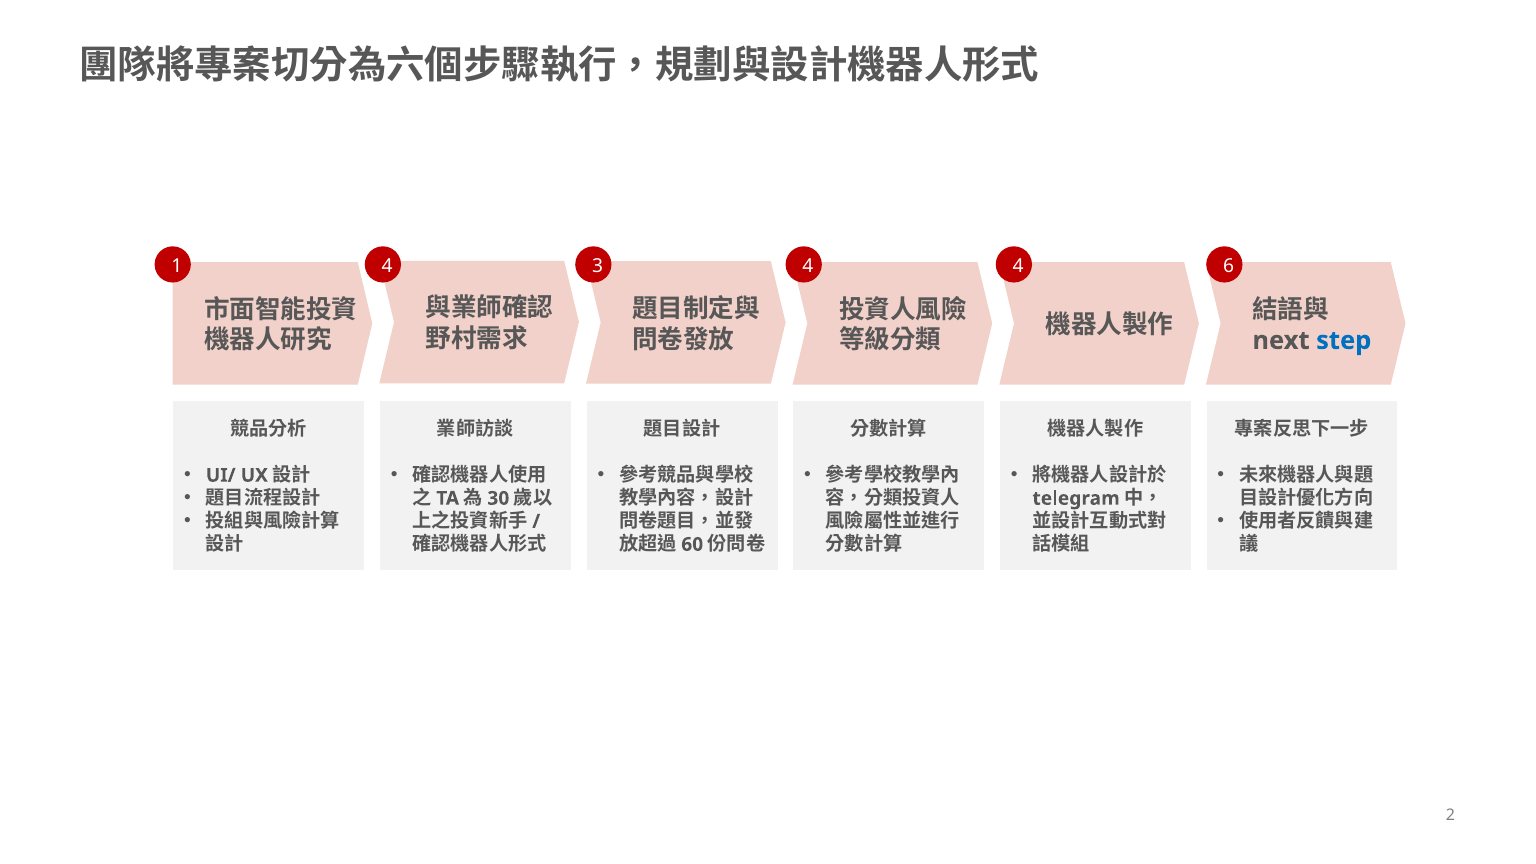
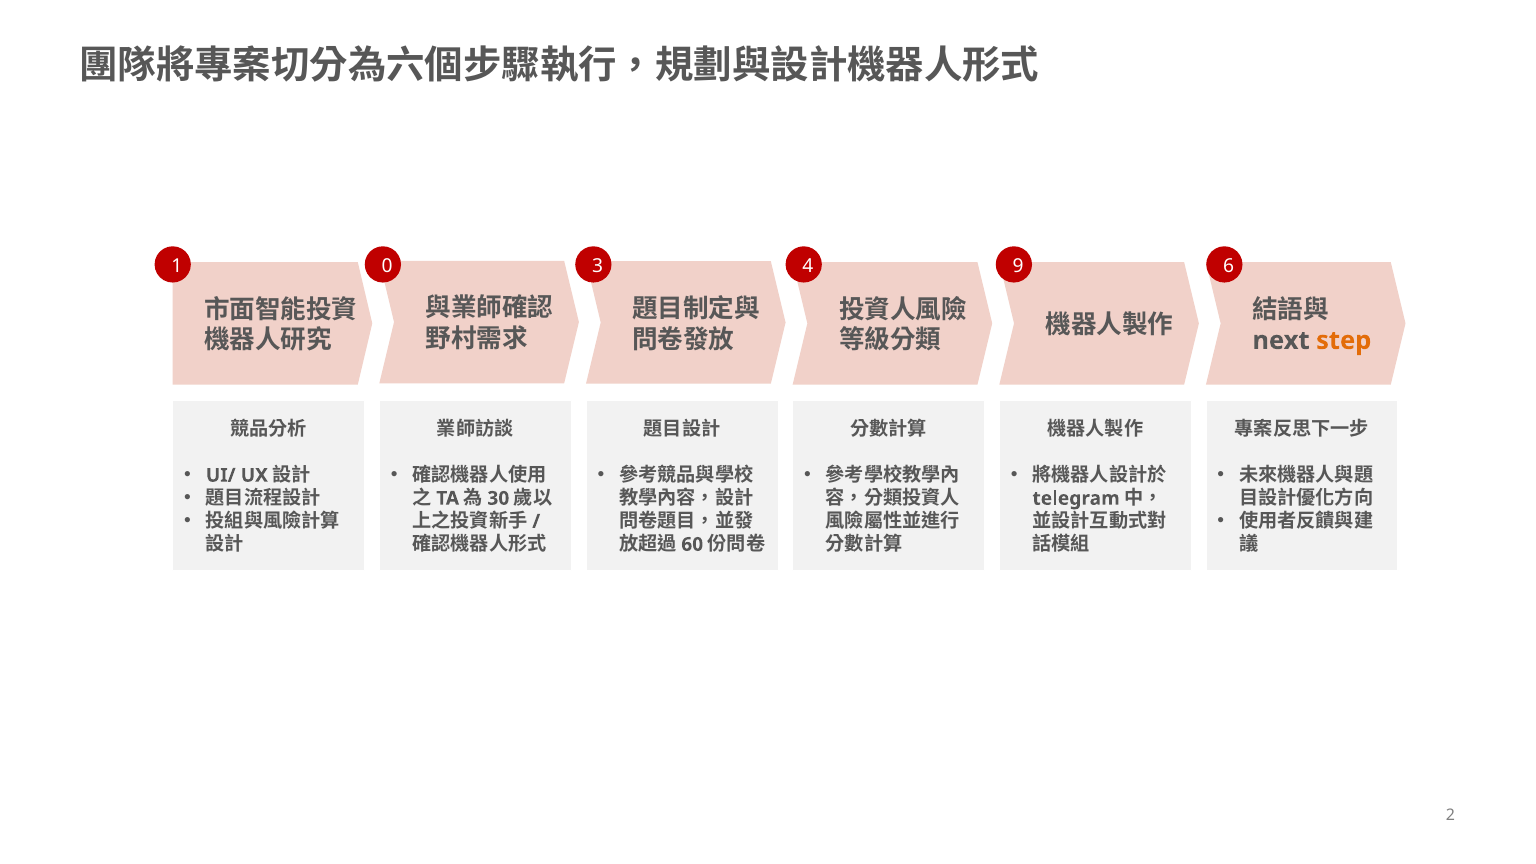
1 4: 4 -> 0
4 4: 4 -> 9
step colour: blue -> orange
